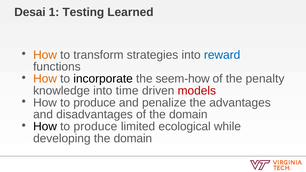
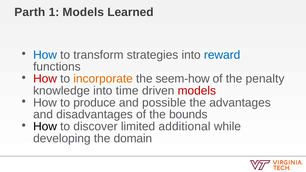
Desai: Desai -> Parth
1 Testing: Testing -> Models
How at (45, 55) colour: orange -> blue
How at (45, 79) colour: orange -> red
incorporate colour: black -> orange
penalize: penalize -> possible
of the domain: domain -> bounds
produce at (95, 127): produce -> discover
ecological: ecological -> additional
